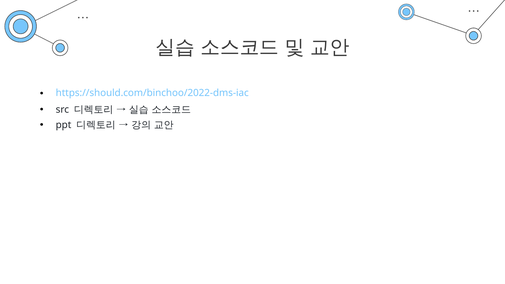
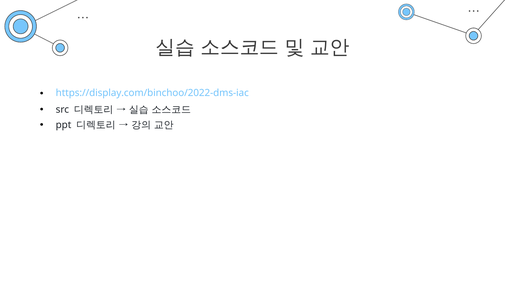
https://should.com/binchoo/2022-dms-iac: https://should.com/binchoo/2022-dms-iac -> https://display.com/binchoo/2022-dms-iac
